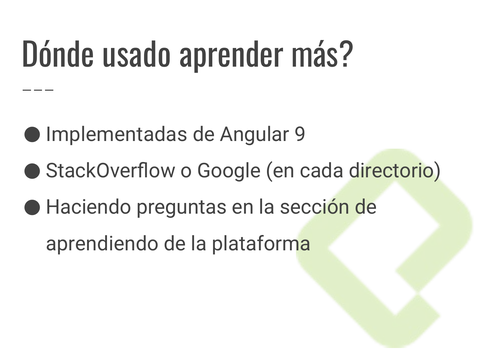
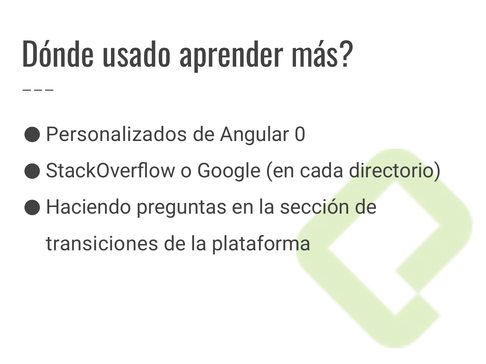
Implementadas: Implementadas -> Personalizados
9: 9 -> 0
aprendiendo: aprendiendo -> transiciones
